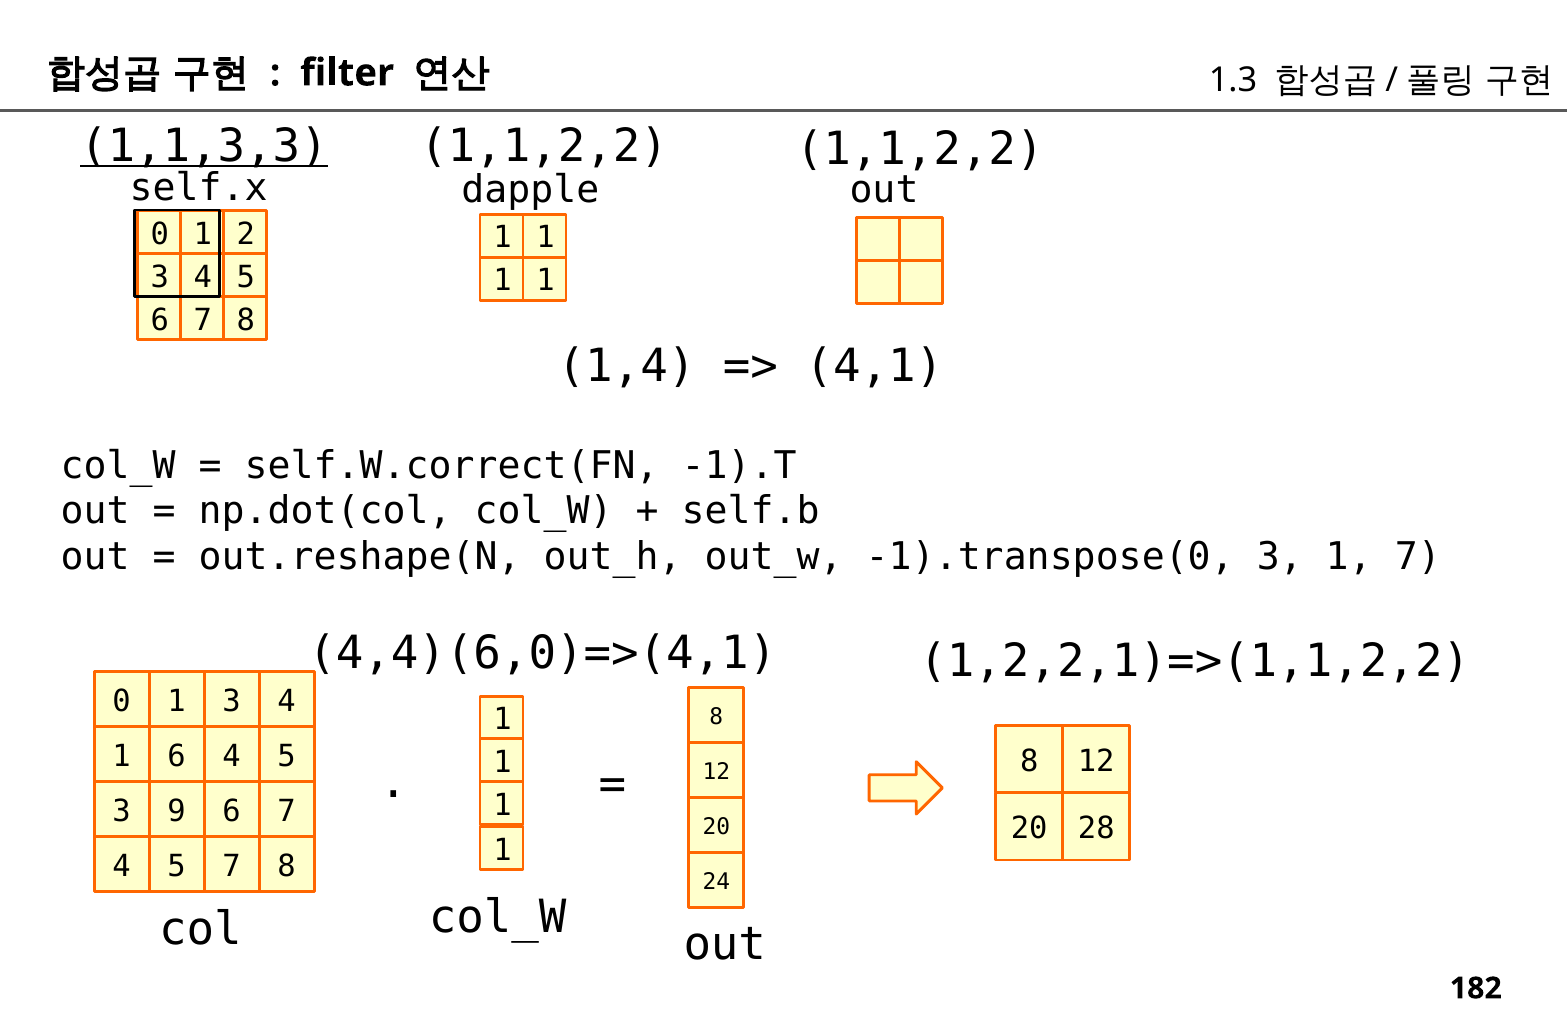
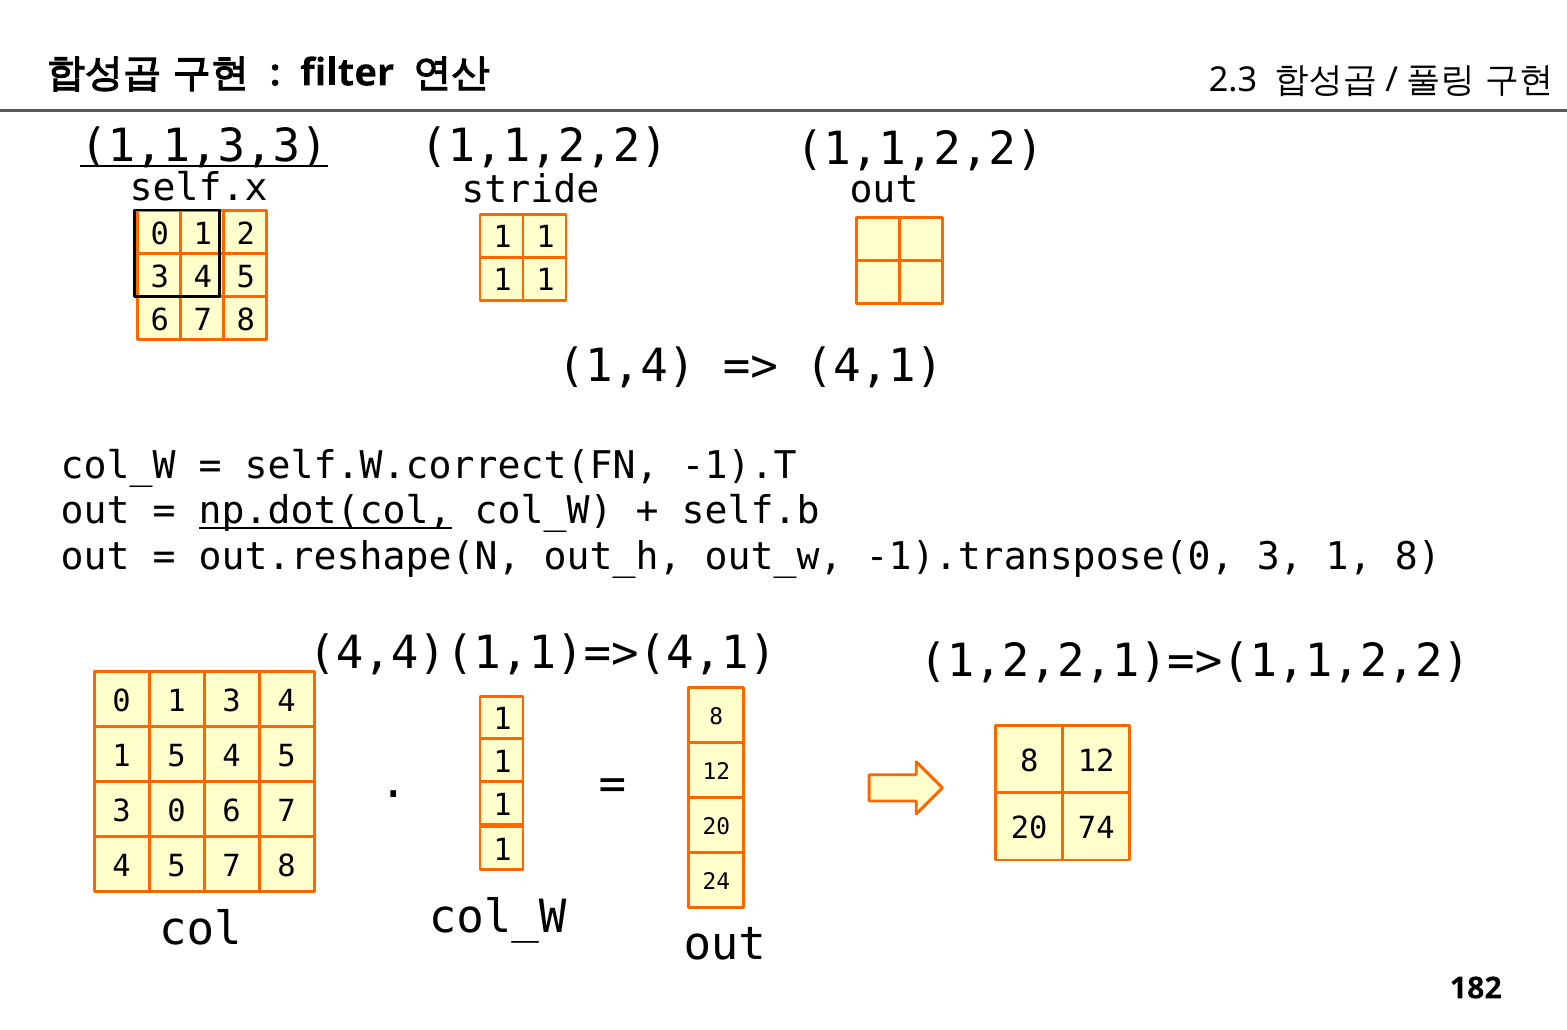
1.3: 1.3 -> 2.3
dapple: dapple -> stride
np.dot(col underline: none -> present
1 7: 7 -> 8
4,4)(6,0)=>(4,1: 4,4)(6,0)=>(4,1 -> 4,4)(1,1)=>(4,1
1 6: 6 -> 5
3 9: 9 -> 0
28: 28 -> 74
